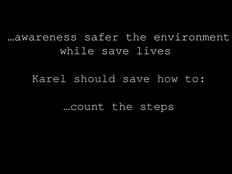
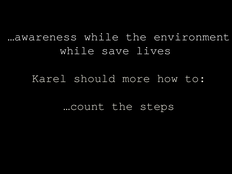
…awareness safer: safer -> while
should save: save -> more
